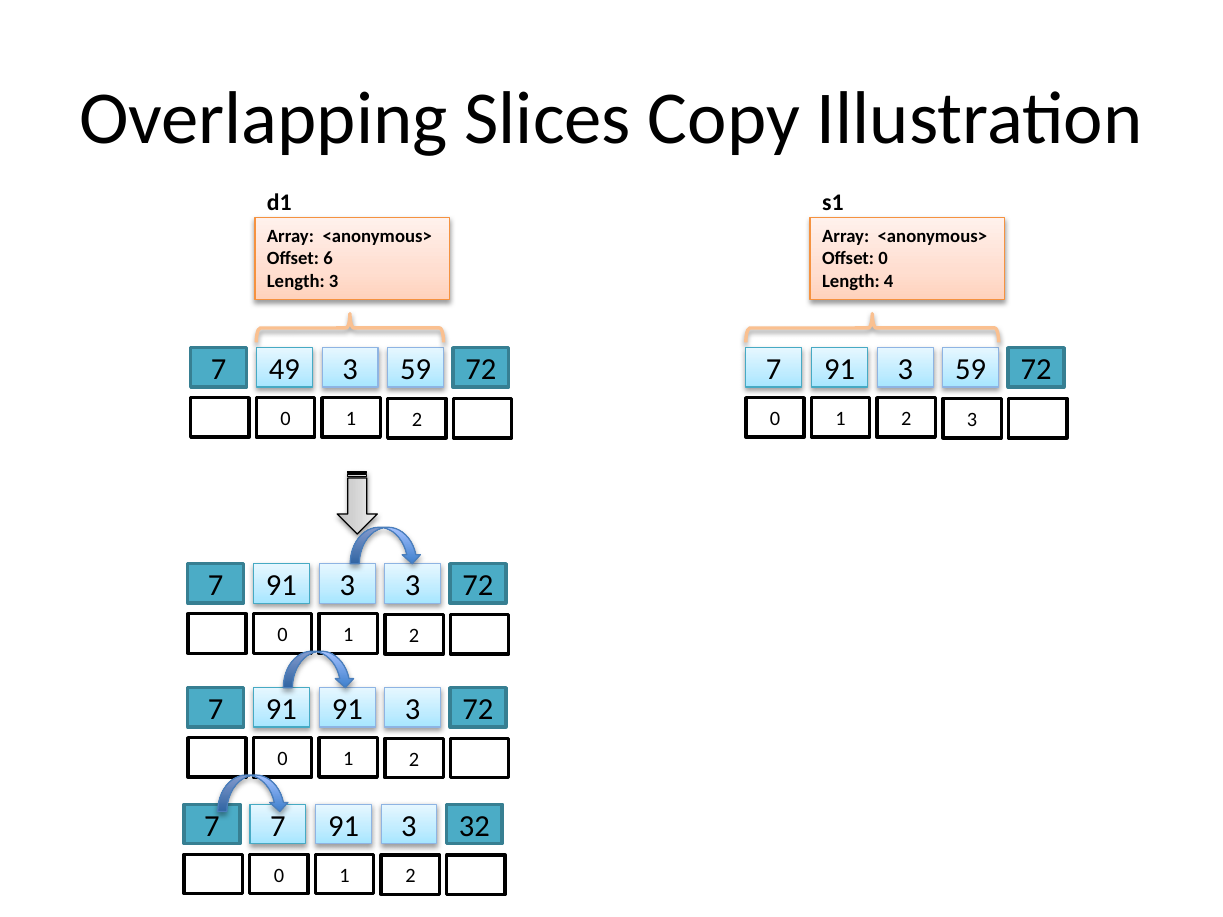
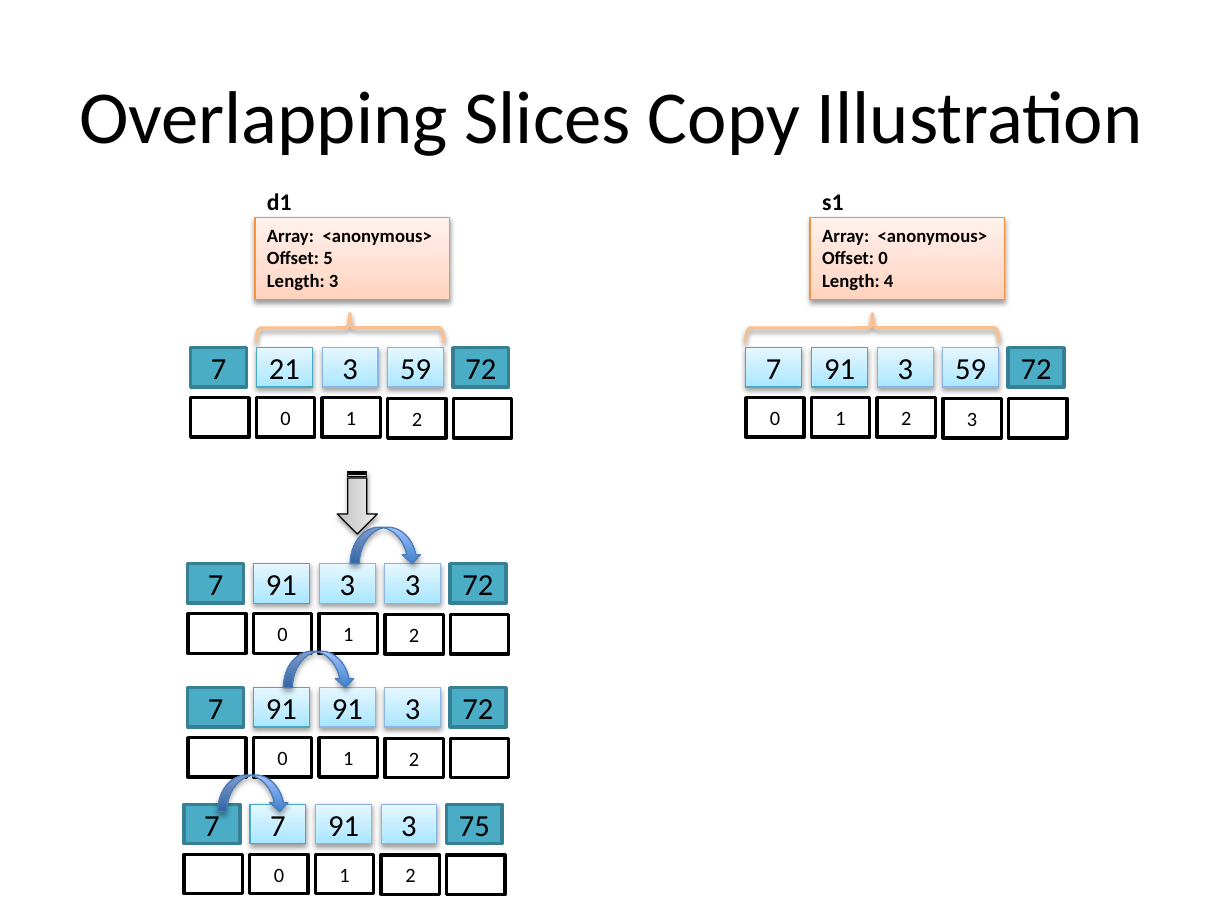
6: 6 -> 5
49: 49 -> 21
32: 32 -> 75
